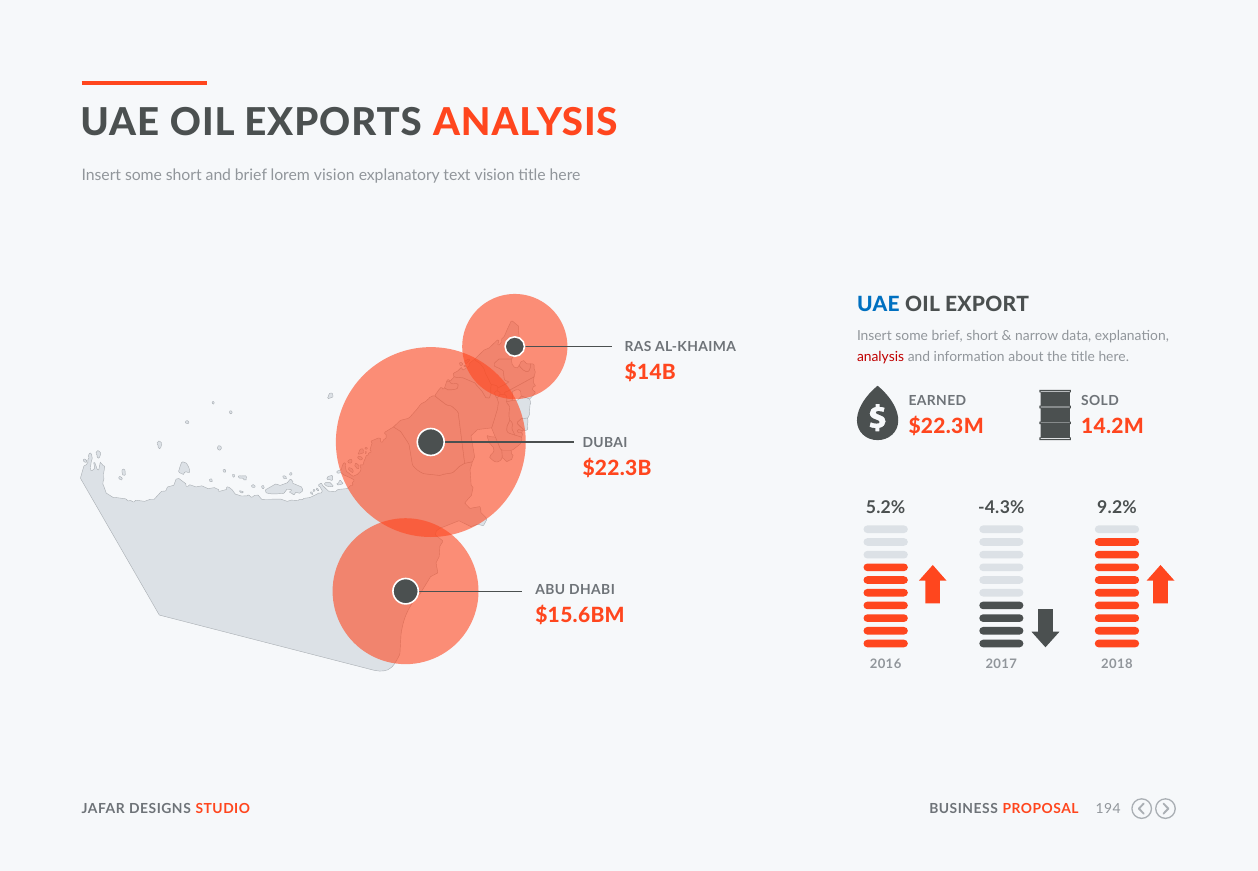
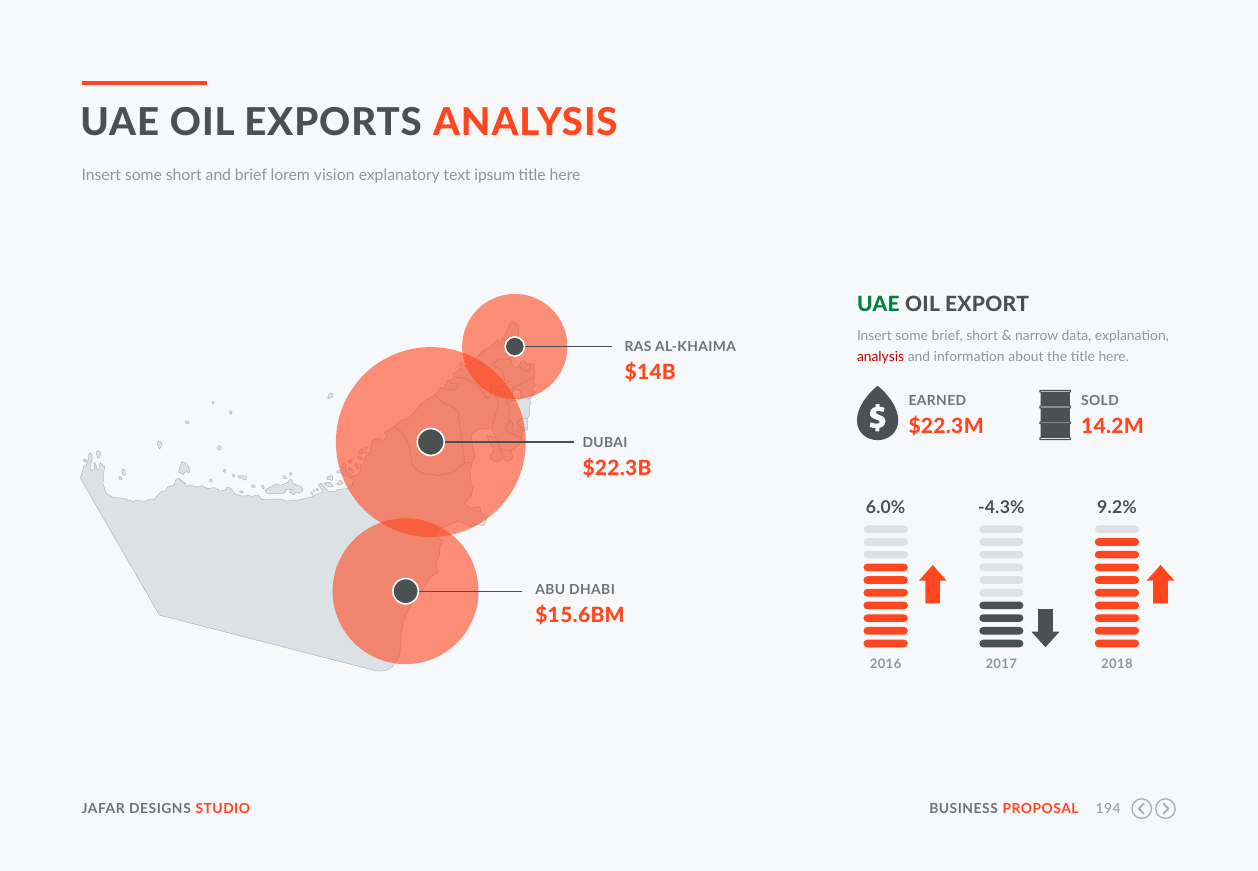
text vision: vision -> ipsum
UAE at (878, 304) colour: blue -> green
5.2%: 5.2% -> 6.0%
